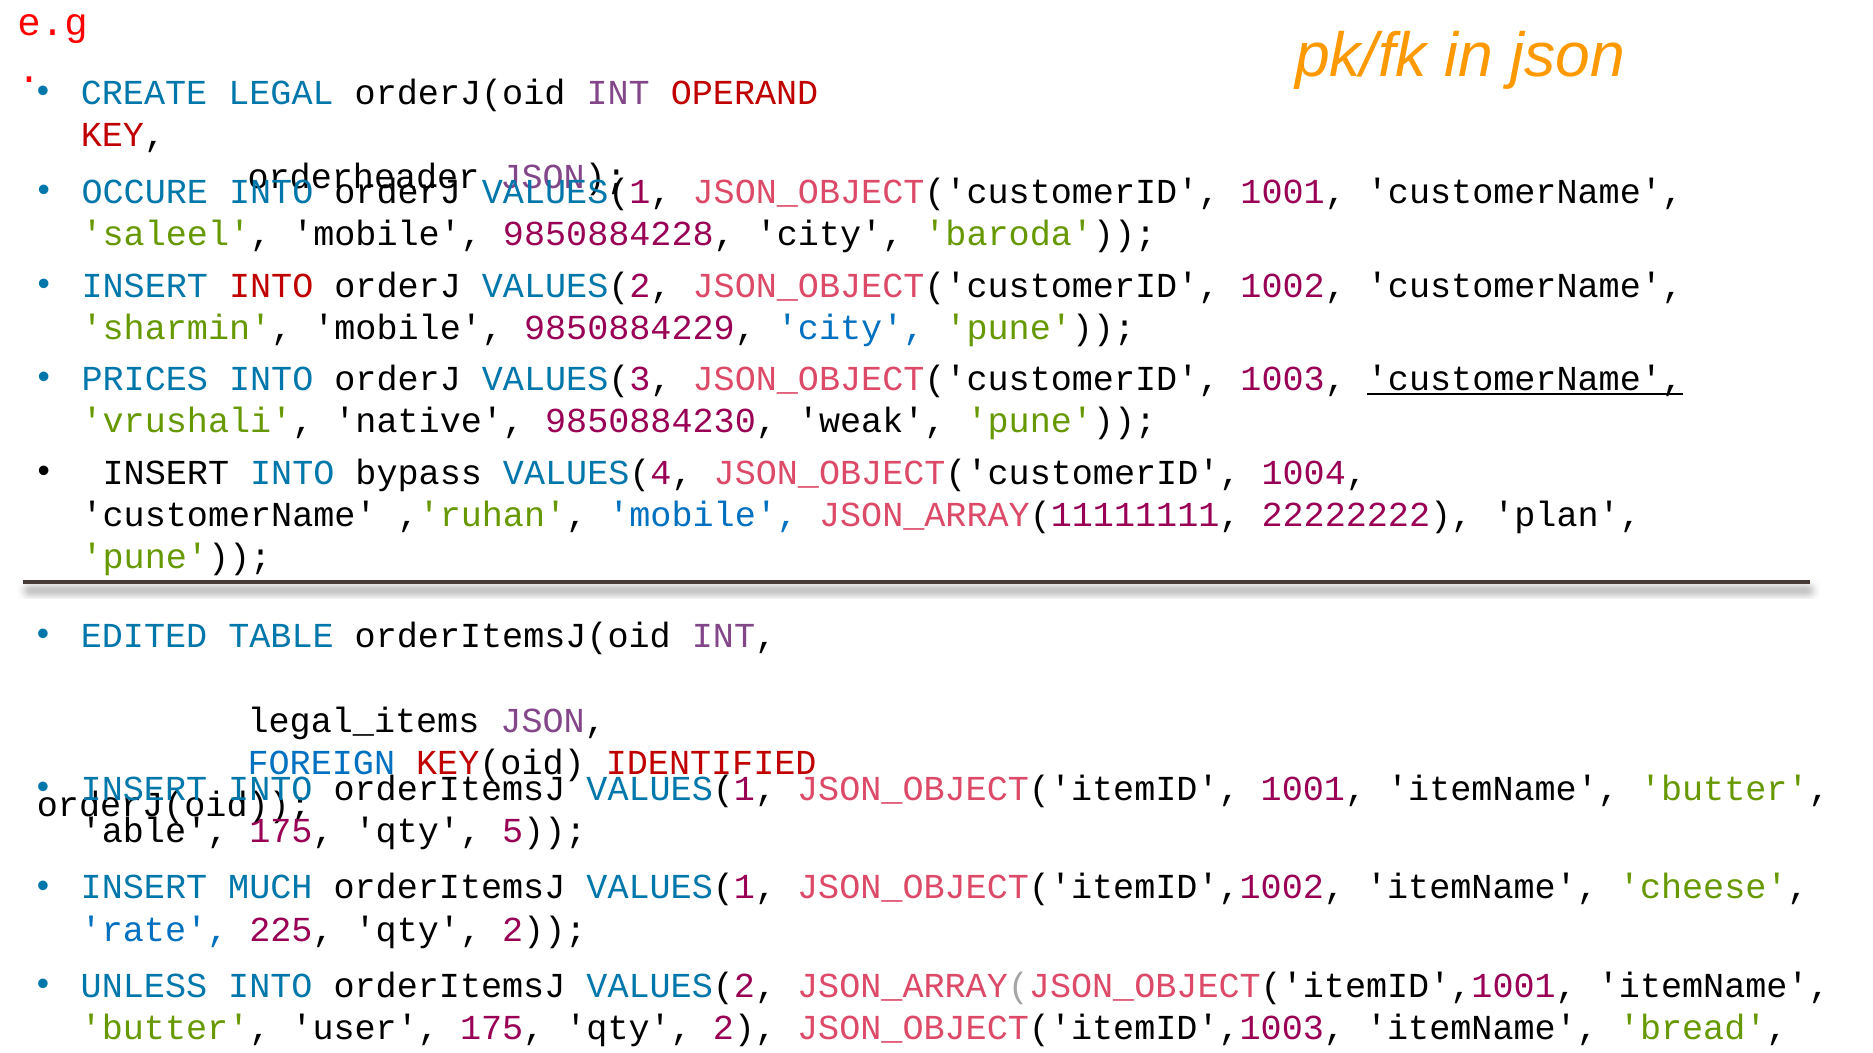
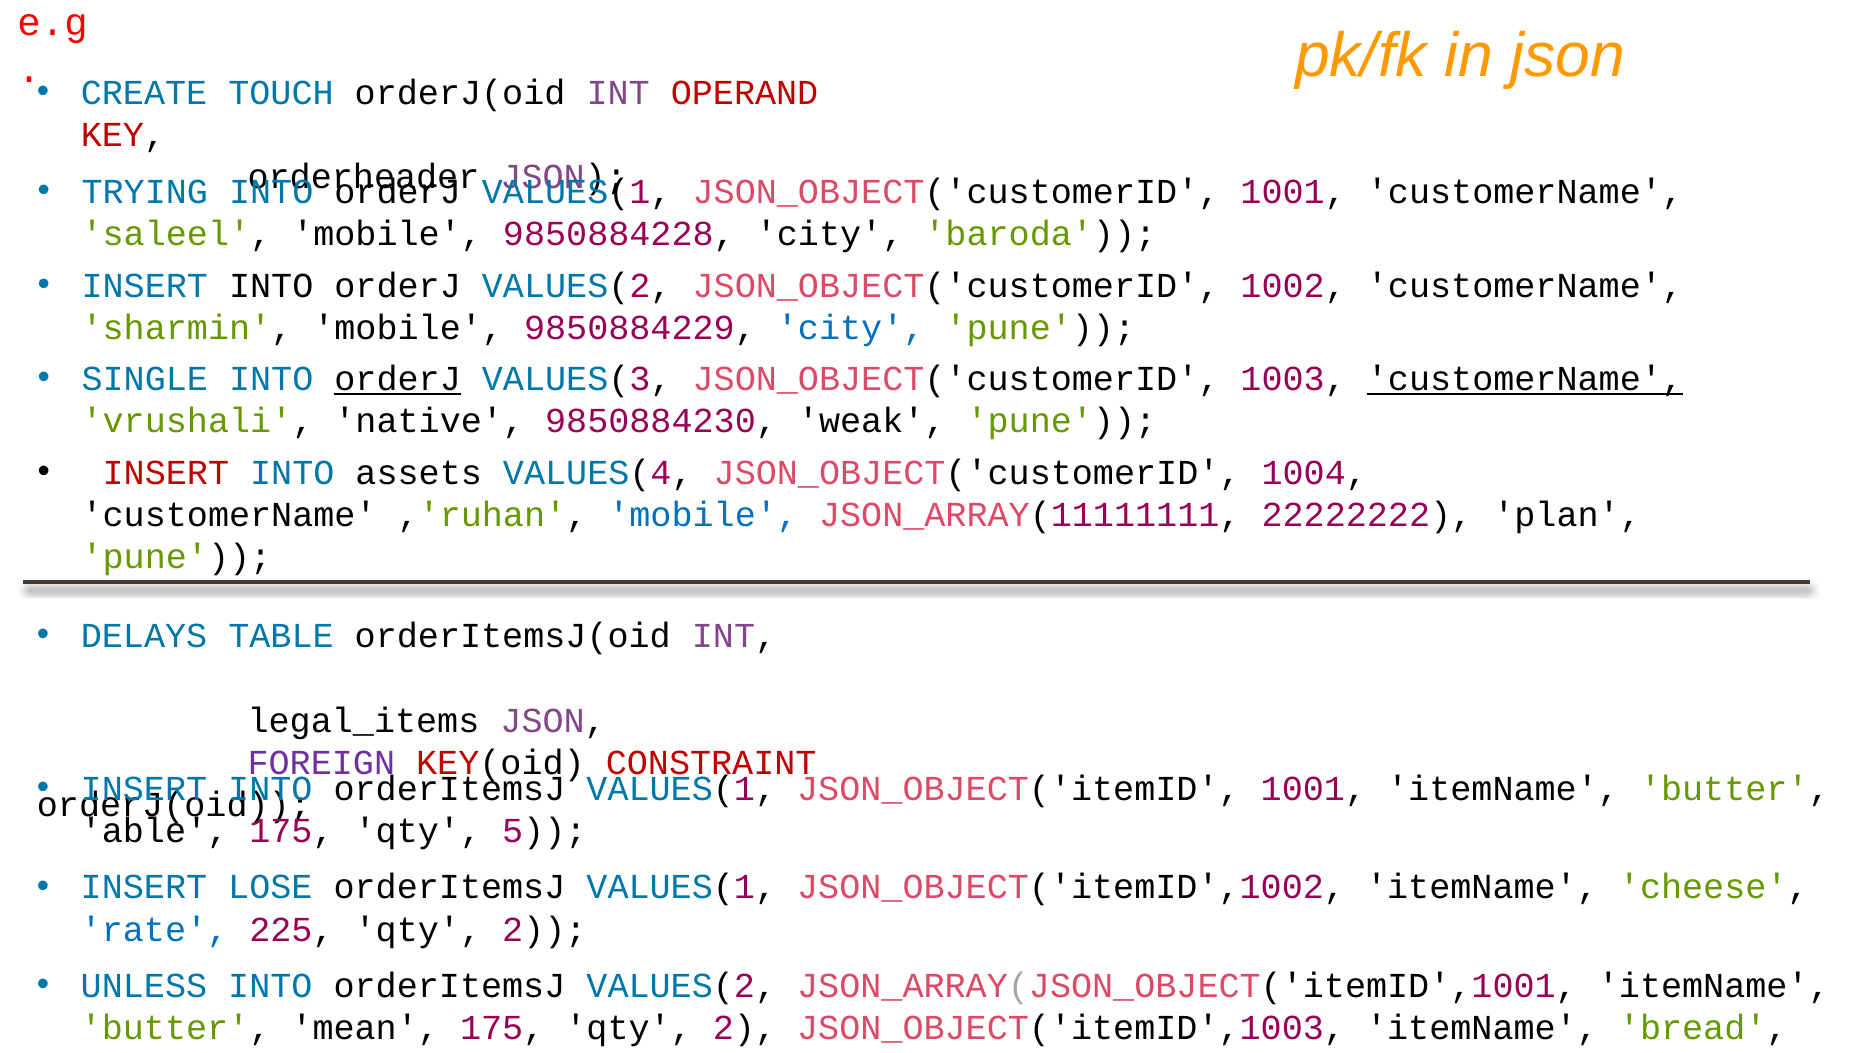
LEGAL: LEGAL -> TOUCH
OCCURE: OCCURE -> TRYING
INTO at (271, 286) colour: red -> black
PRICES: PRICES -> SINGLE
orderJ at (398, 379) underline: none -> present
INSERT at (166, 473) colour: black -> red
bypass: bypass -> assets
EDITED: EDITED -> DELAYS
FOREIGN colour: blue -> purple
IDENTIFIED: IDENTIFIED -> CONSTRAINT
MUCH: MUCH -> LOSE
user: user -> mean
